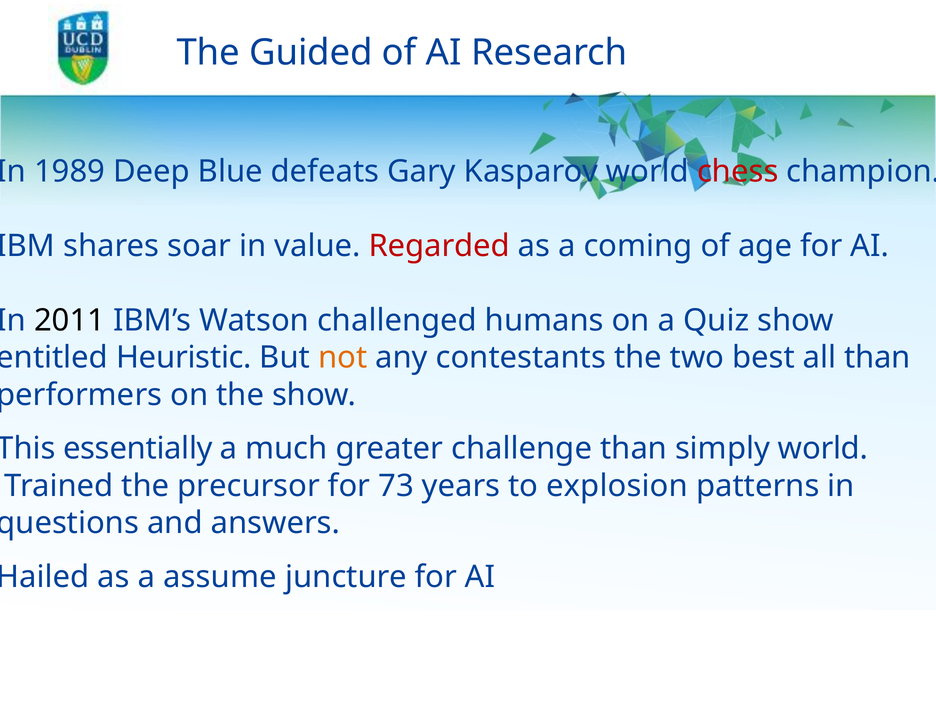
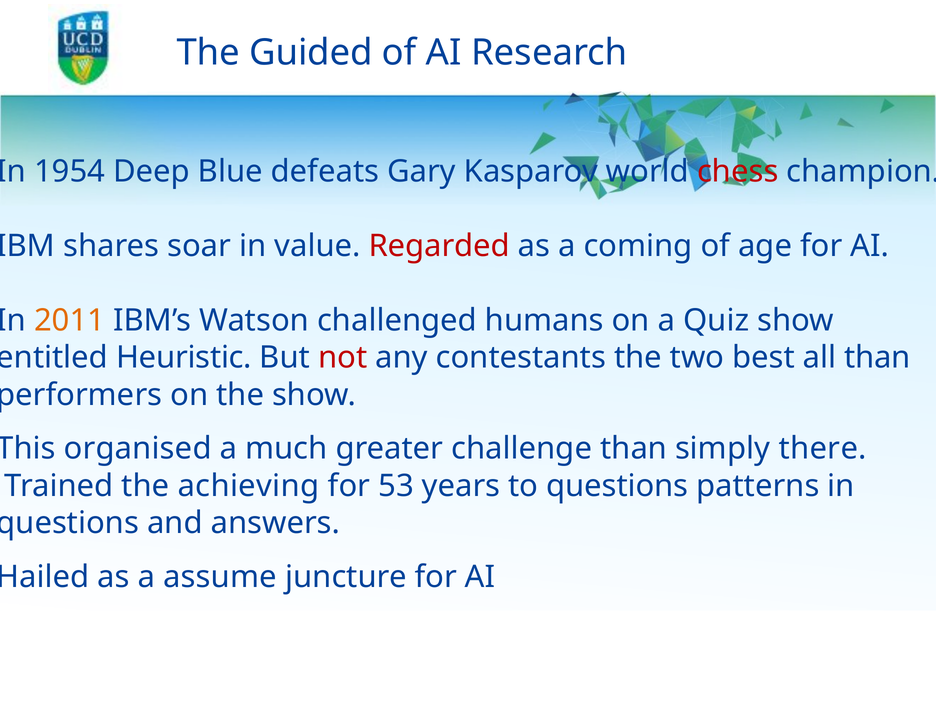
1989: 1989 -> 1954
2011 colour: black -> orange
not colour: orange -> red
essentially: essentially -> organised
simply world: world -> there
precursor: precursor -> achieving
73: 73 -> 53
to explosion: explosion -> questions
